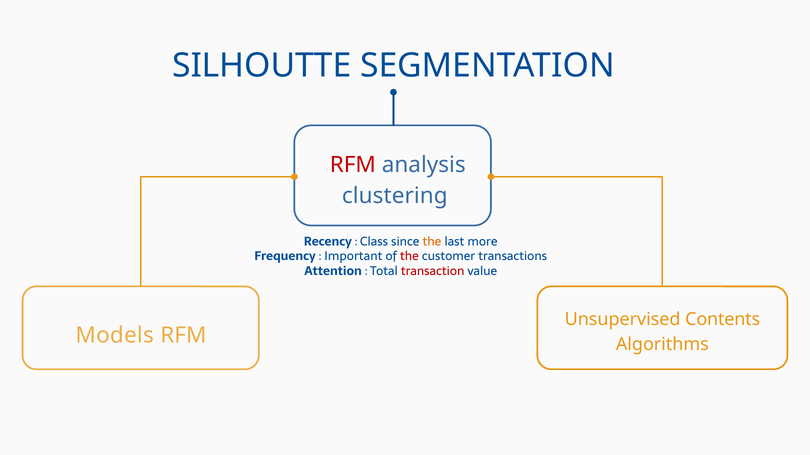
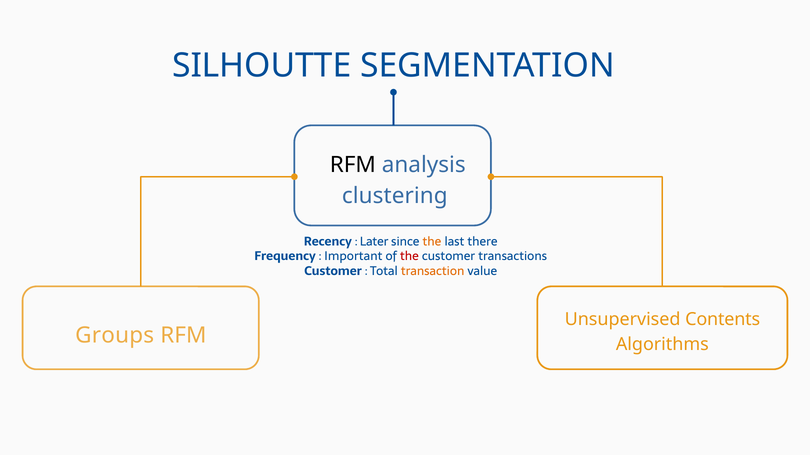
RFM at (353, 165) colour: red -> black
Class: Class -> Later
more: more -> there
Attention at (333, 272): Attention -> Customer
transaction colour: red -> orange
Models: Models -> Groups
